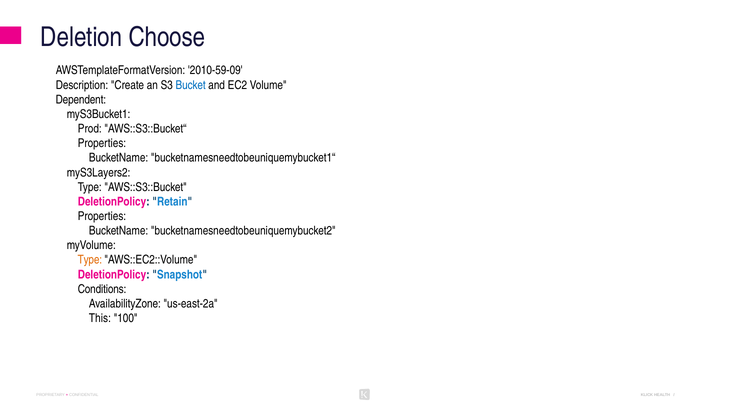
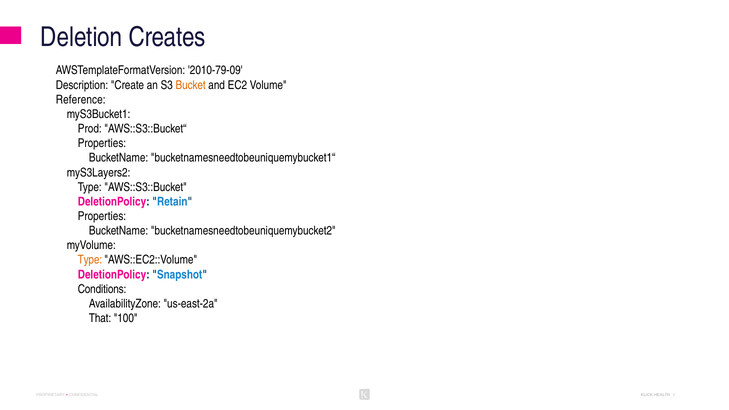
Choose: Choose -> Creates
2010-59-09: 2010-59-09 -> 2010-79-09
Bucket colour: blue -> orange
Dependent: Dependent -> Reference
This: This -> That
